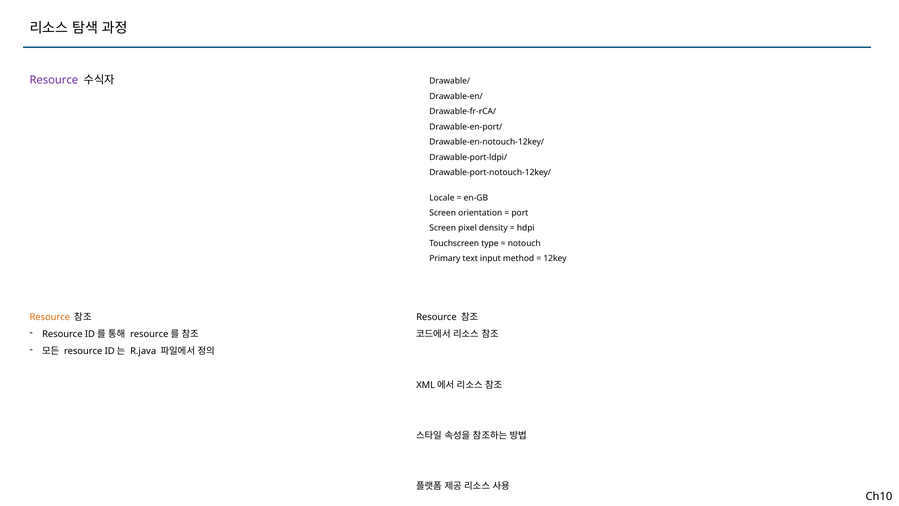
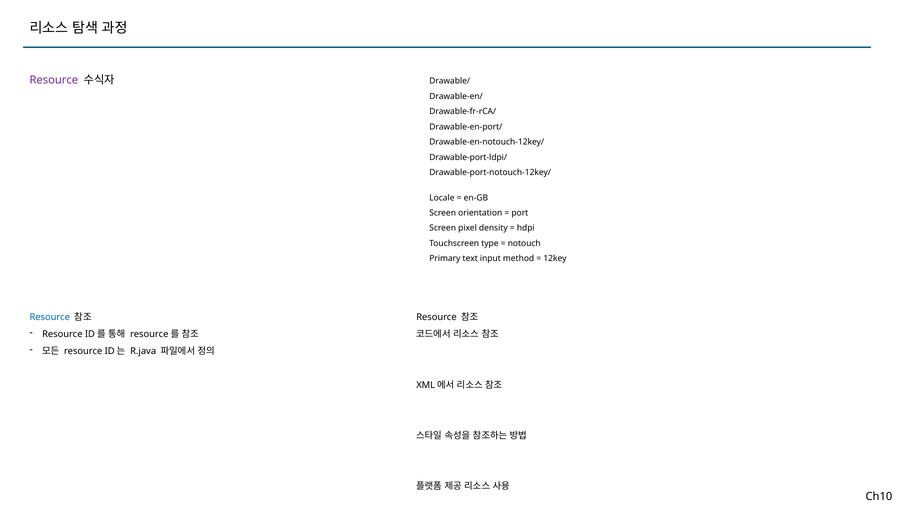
Resource at (50, 317) colour: orange -> blue
